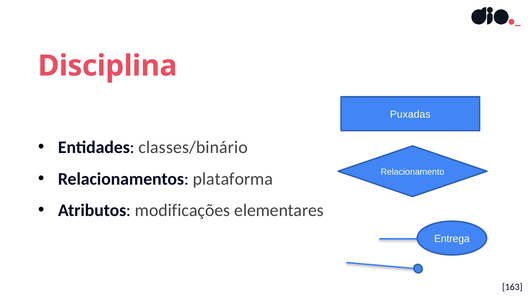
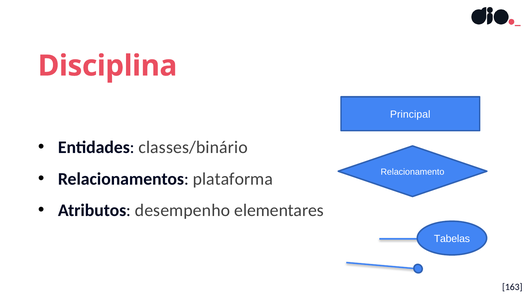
Puxadas: Puxadas -> Principal
modificações: modificações -> desempenho
Entrega: Entrega -> Tabelas
